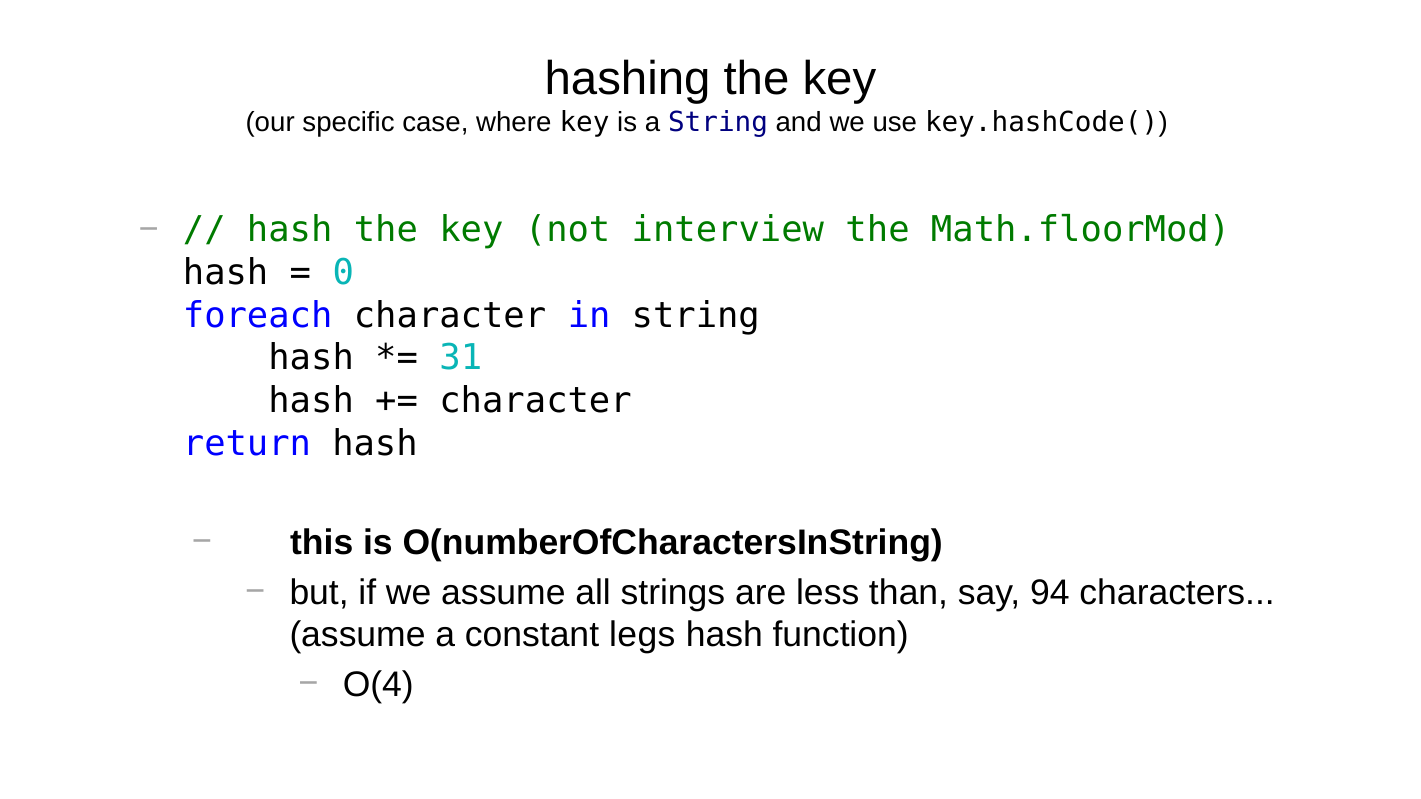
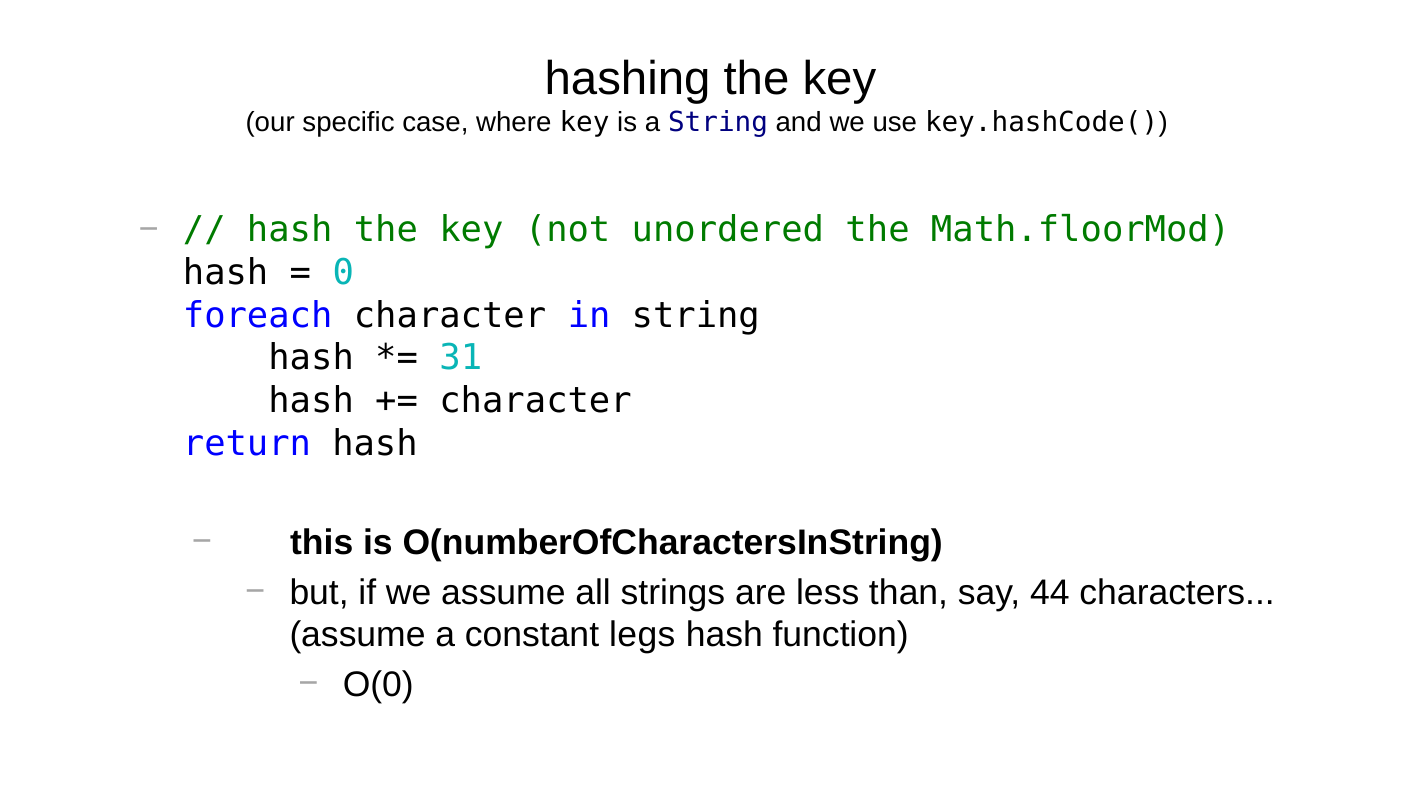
interview: interview -> unordered
94: 94 -> 44
O(4: O(4 -> O(0
